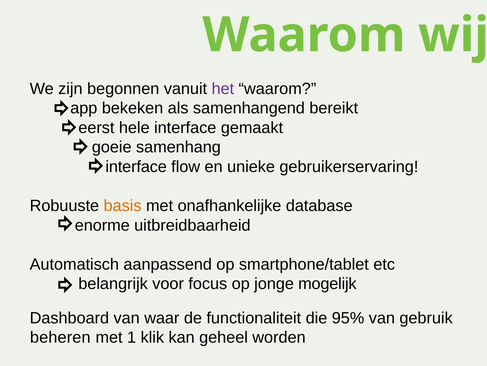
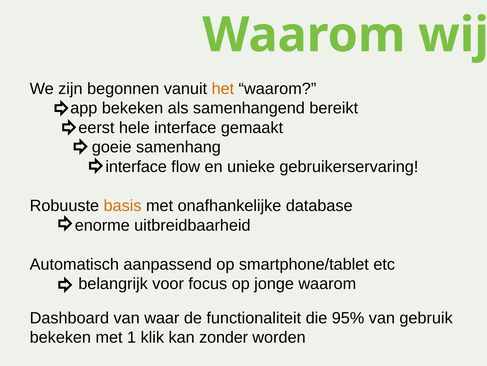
het colour: purple -> orange
jonge mogelijk: mogelijk -> waarom
beheren at (60, 337): beheren -> bekeken
geheel: geheel -> zonder
